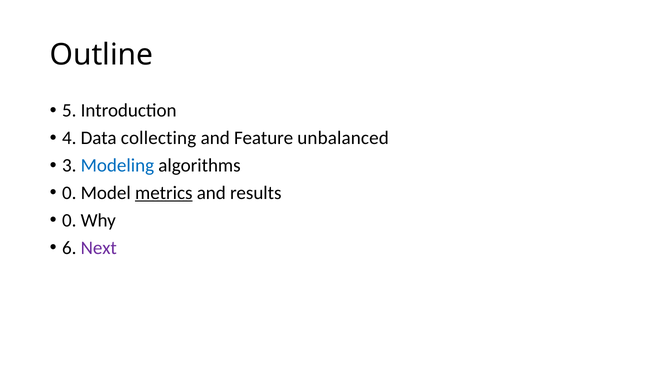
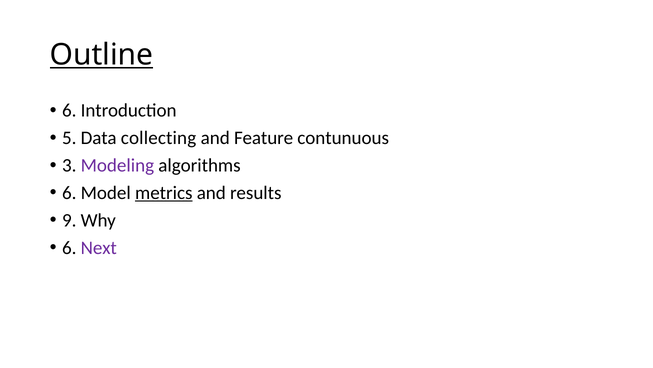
Outline underline: none -> present
5 at (69, 110): 5 -> 6
4: 4 -> 5
unbalanced: unbalanced -> contunuous
Modeling colour: blue -> purple
0 at (69, 193): 0 -> 6
0 at (69, 220): 0 -> 9
